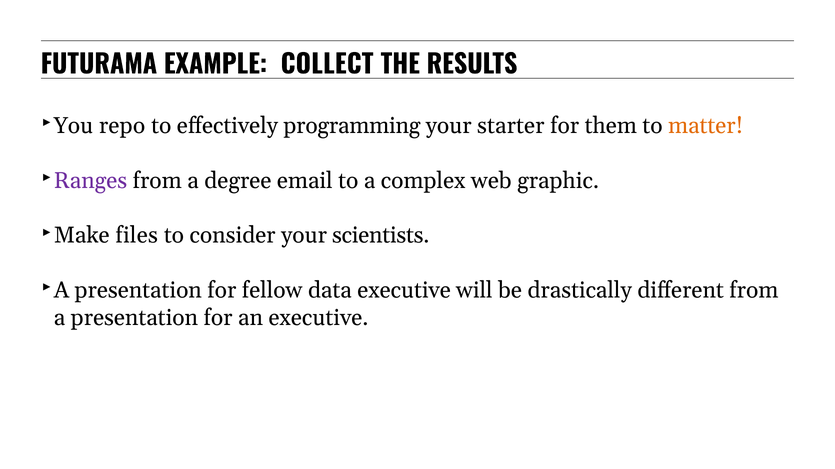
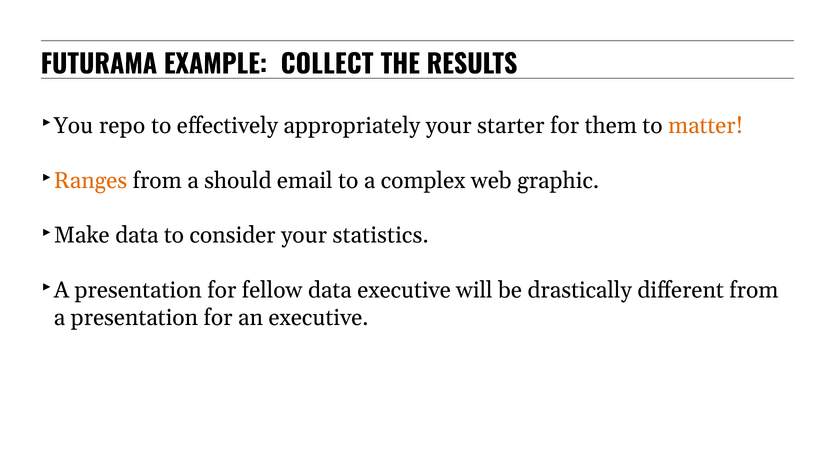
programming: programming -> appropriately
Ranges colour: purple -> orange
degree: degree -> should
Make files: files -> data
scientists: scientists -> statistics
